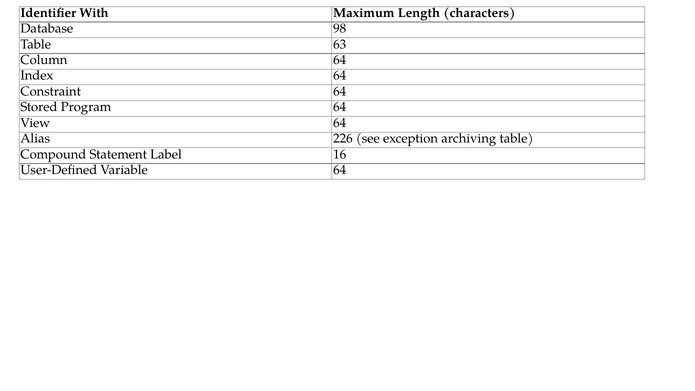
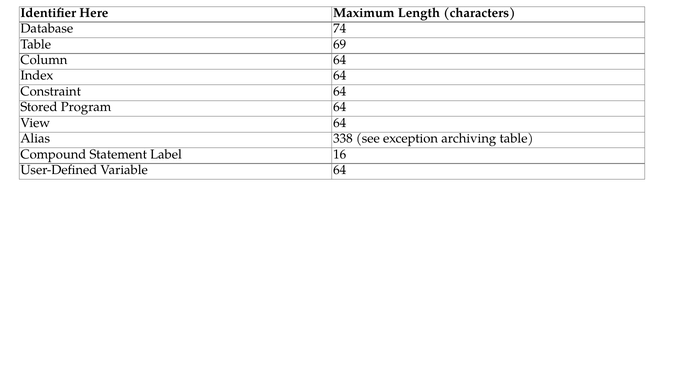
With: With -> Here
98: 98 -> 74
63: 63 -> 69
226: 226 -> 338
